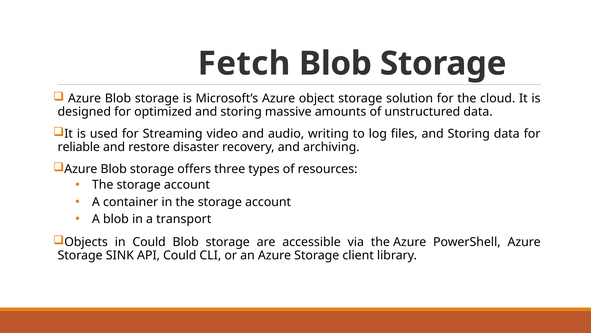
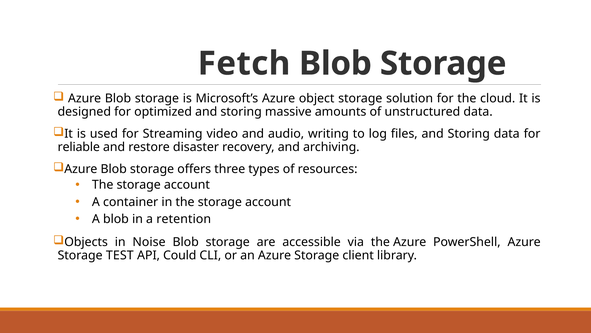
transport: transport -> retention
in Could: Could -> Noise
SINK: SINK -> TEST
